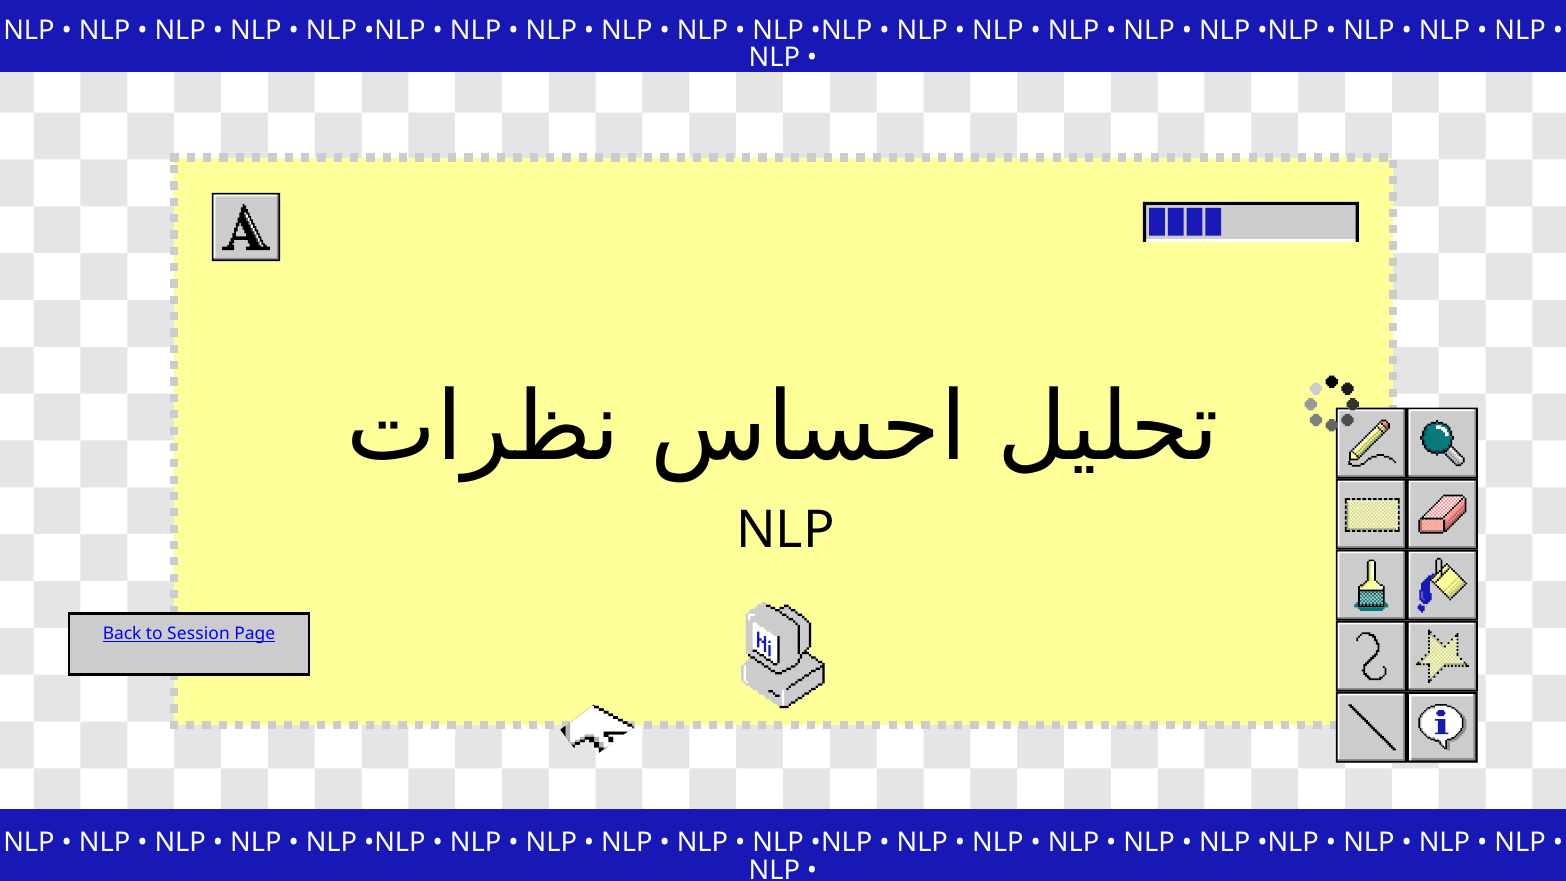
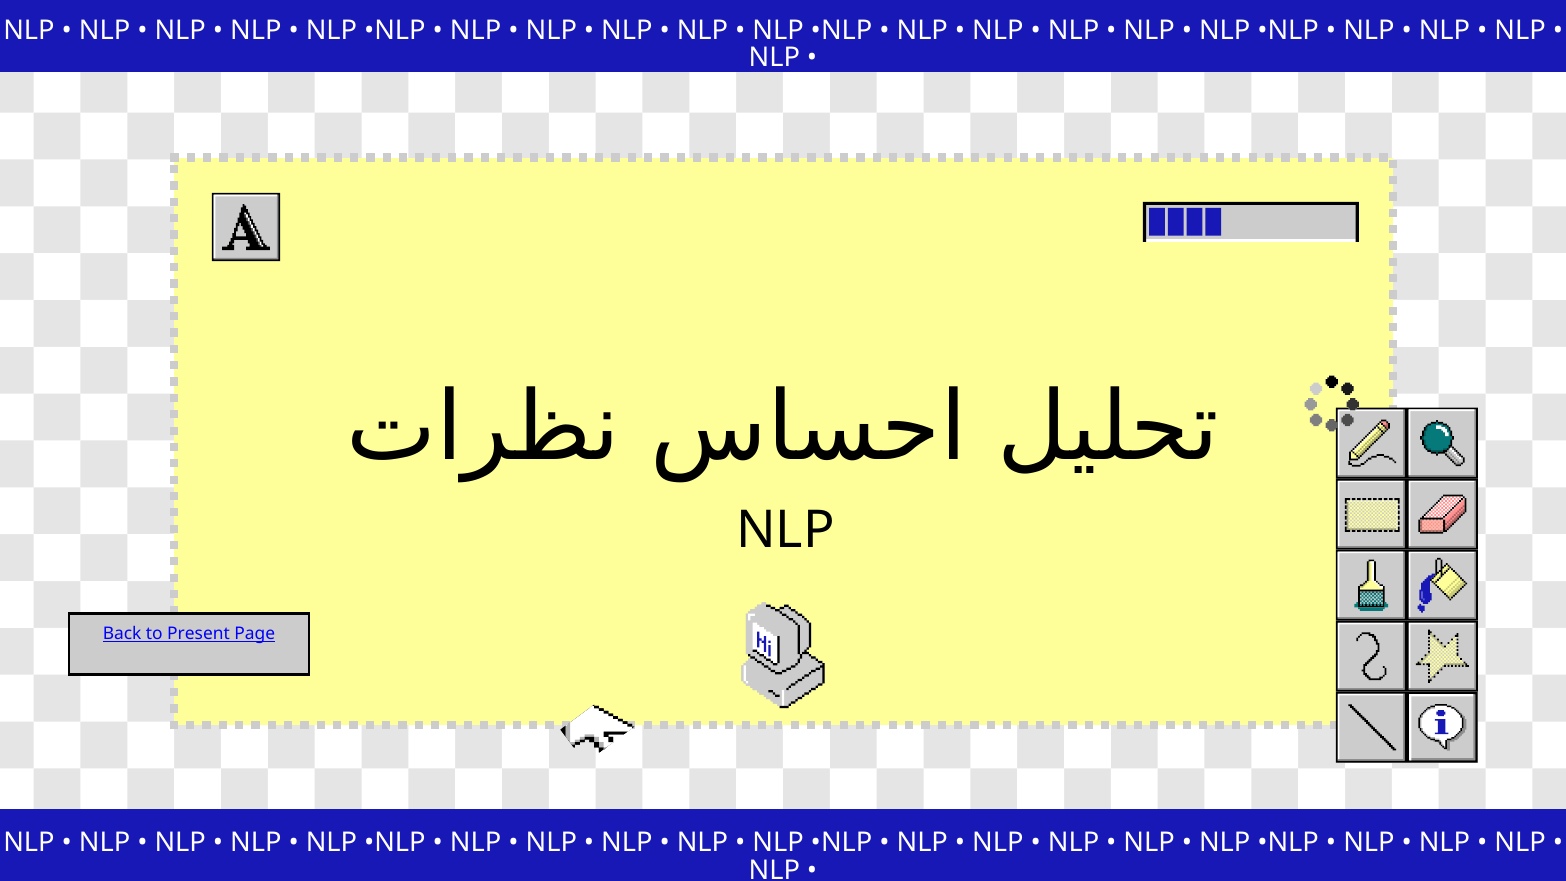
Session: Session -> Present
